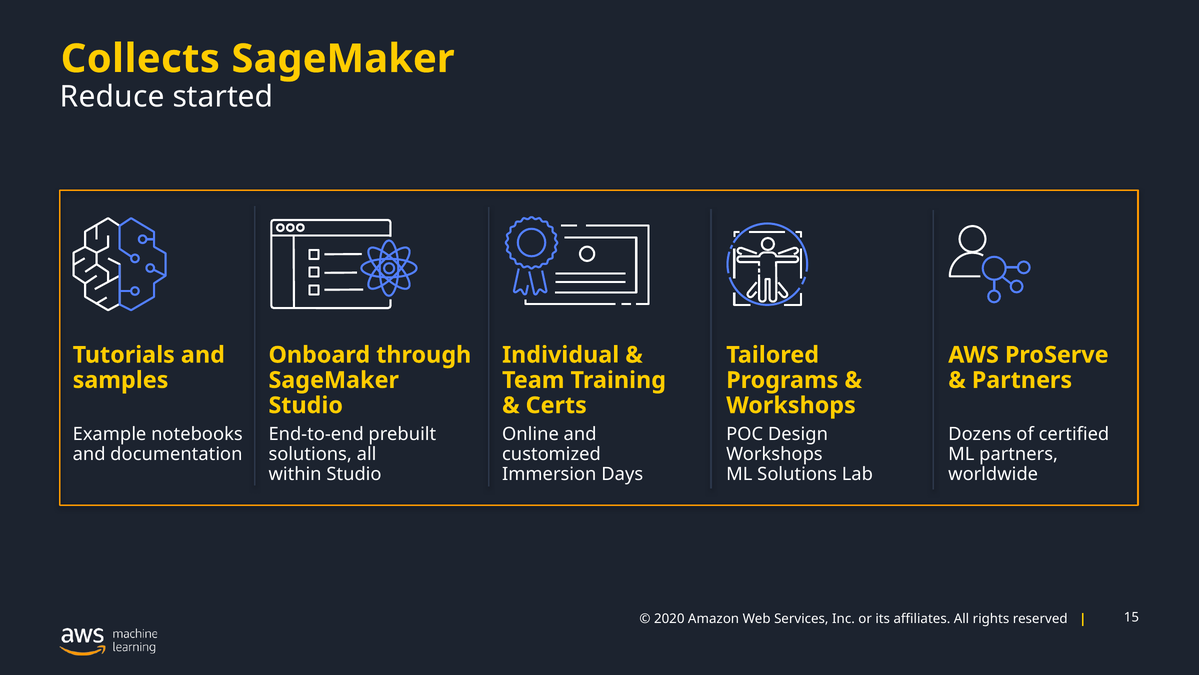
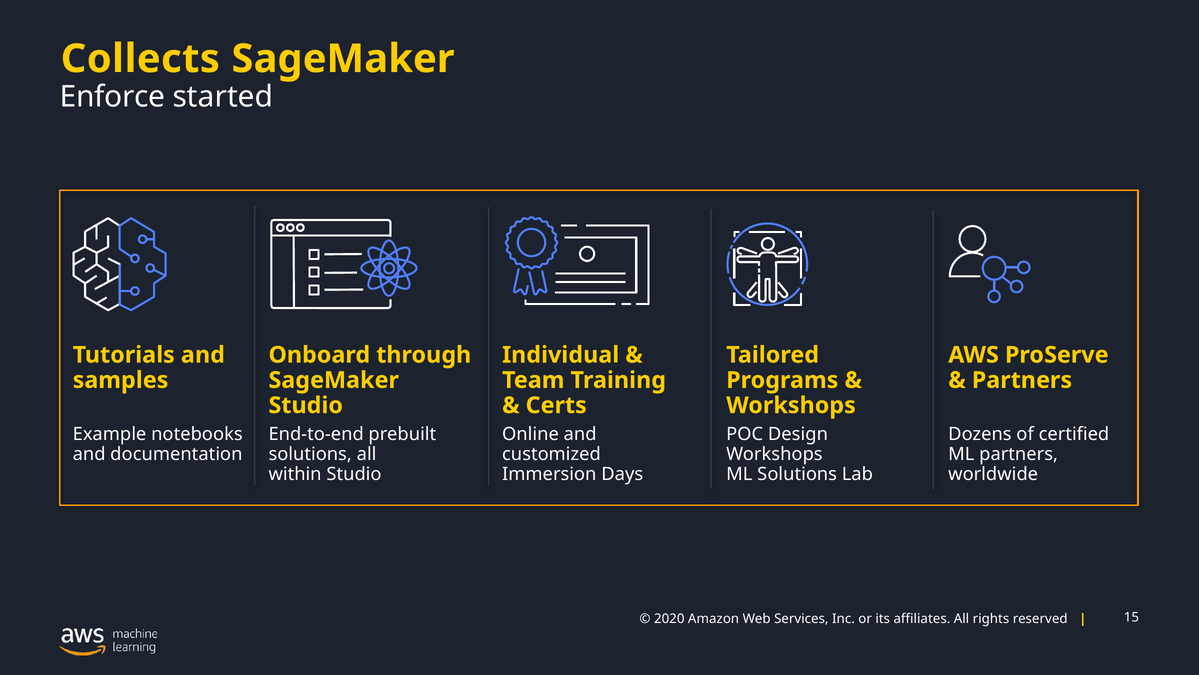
Reduce: Reduce -> Enforce
